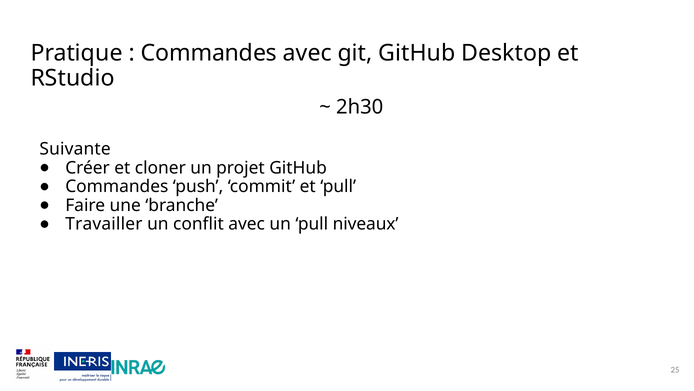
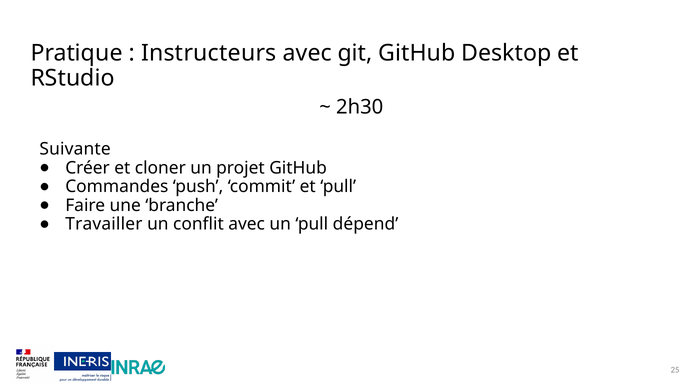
Commandes at (209, 53): Commandes -> Instructeurs
niveaux: niveaux -> dépend
